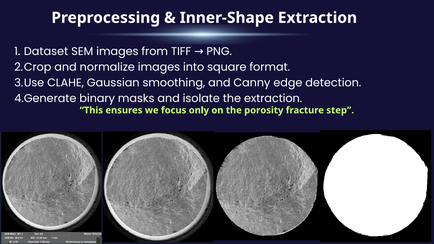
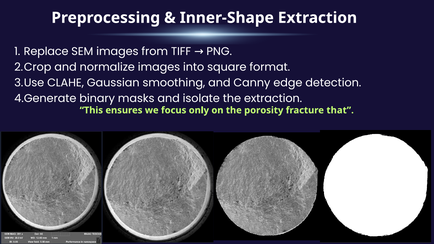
Dataset: Dataset -> Replace
step: step -> that
